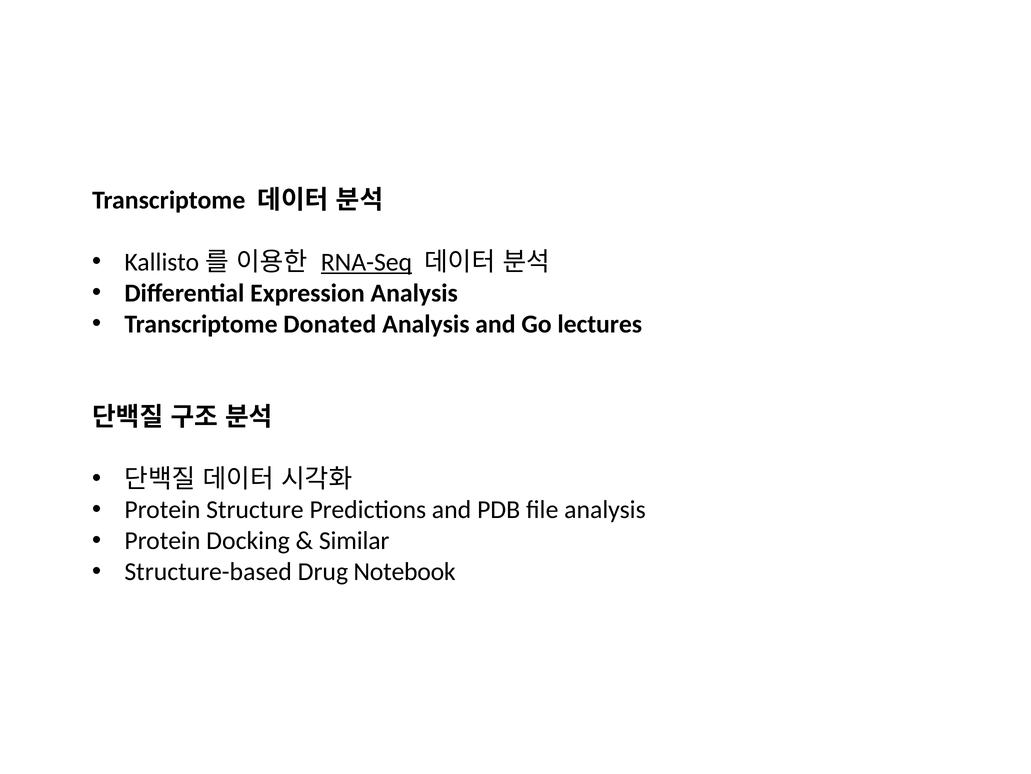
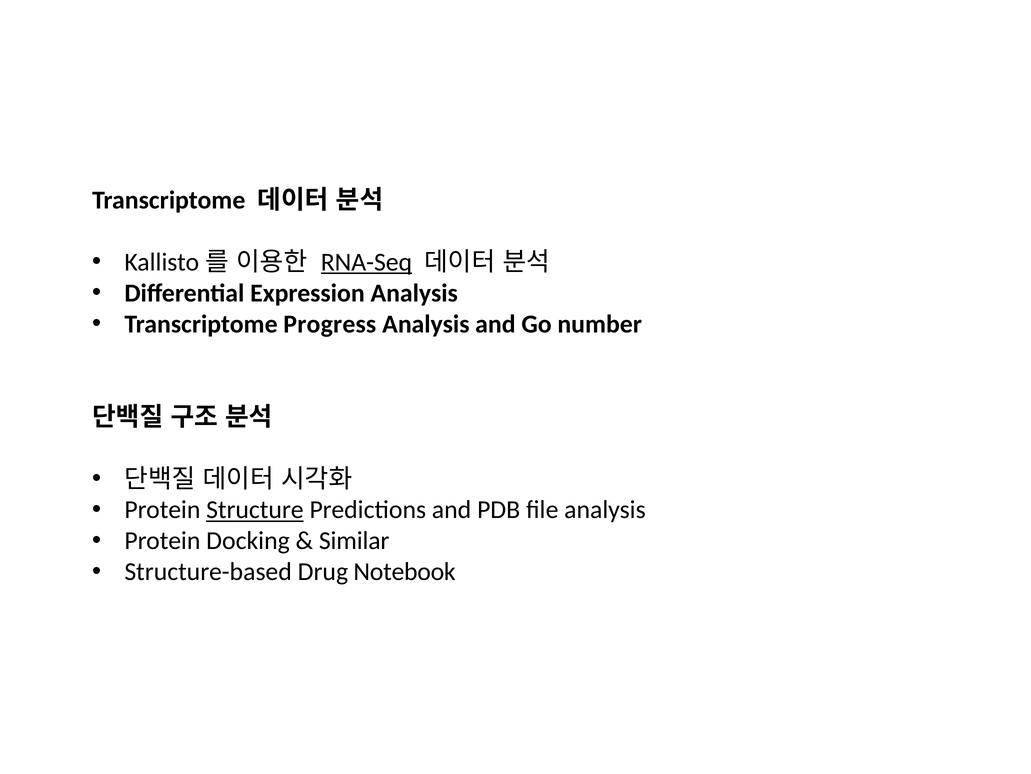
Donated: Donated -> Progress
lectures: lectures -> number
Structure underline: none -> present
